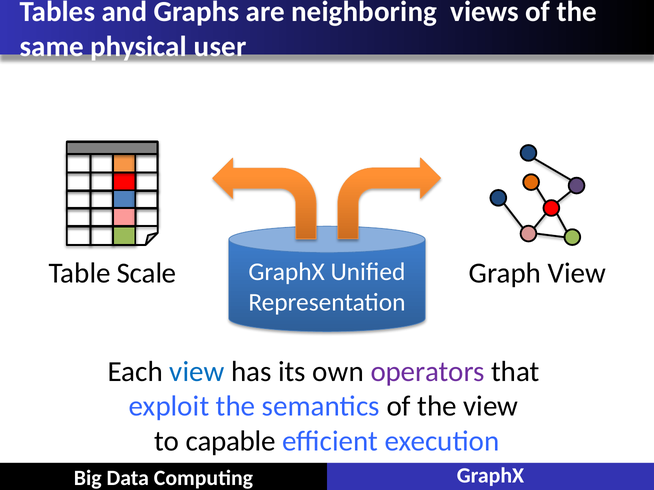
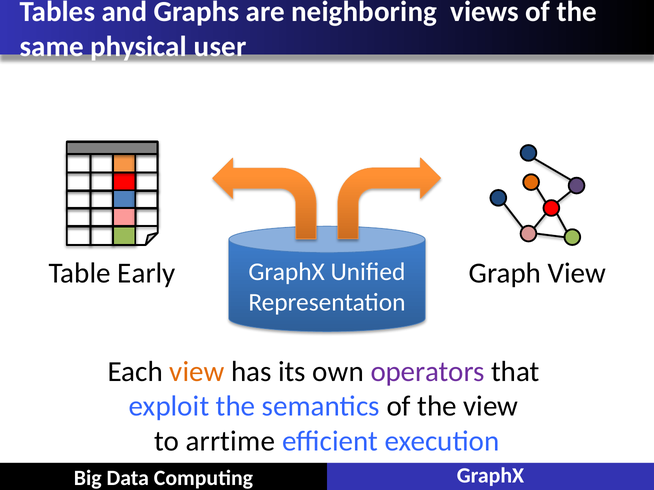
Scale: Scale -> Early
view at (197, 372) colour: blue -> orange
capable: capable -> arrtime
